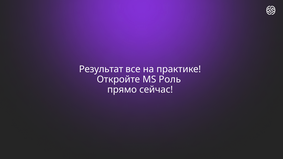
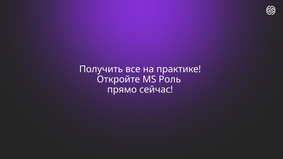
Результат: Результат -> Получить
